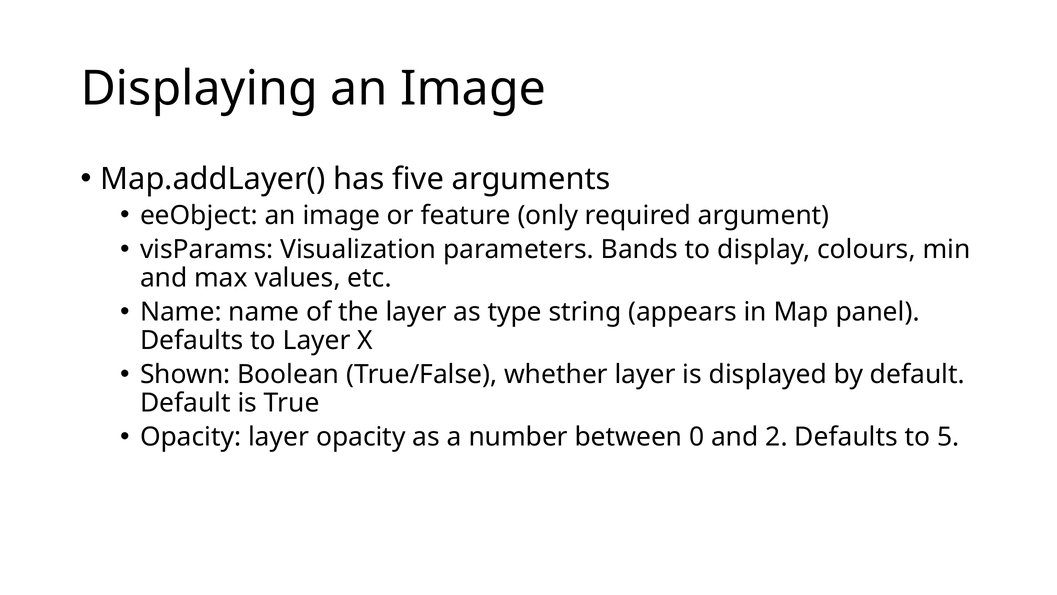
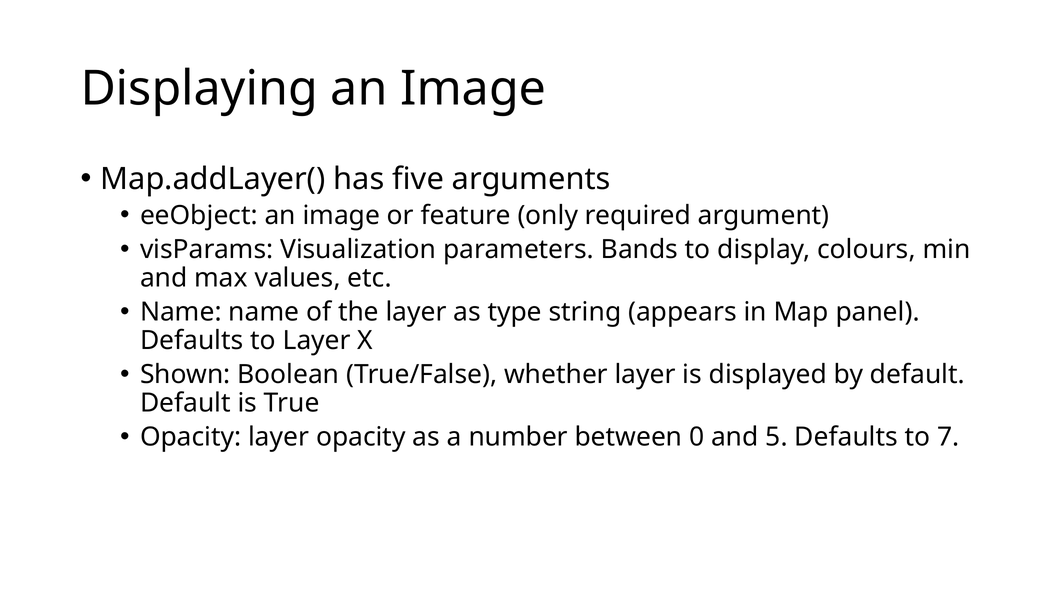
2: 2 -> 5
5: 5 -> 7
